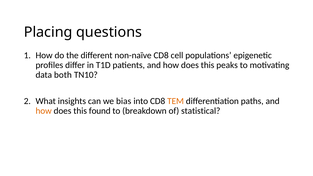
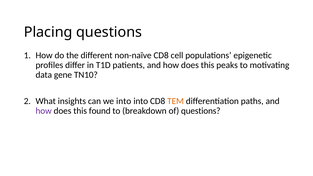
both: both -> gene
we bias: bias -> into
how at (44, 111) colour: orange -> purple
of statistical: statistical -> questions
